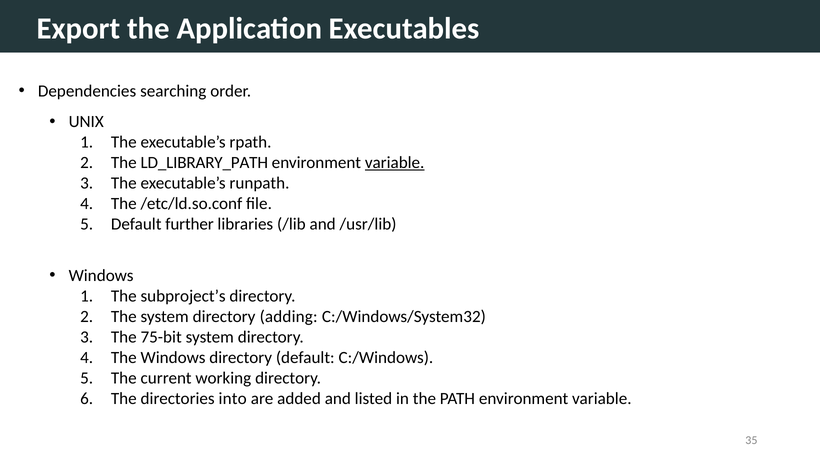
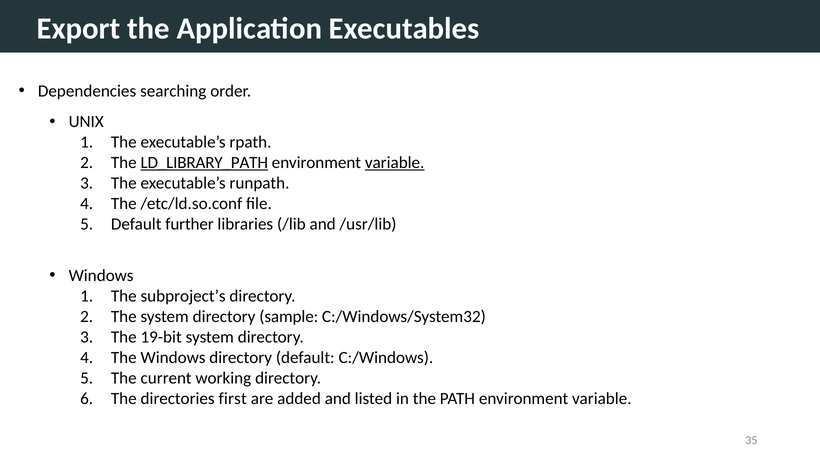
LD_LIBRARY_PATH underline: none -> present
adding: adding -> sample
75-bit: 75-bit -> 19-bit
into: into -> first
